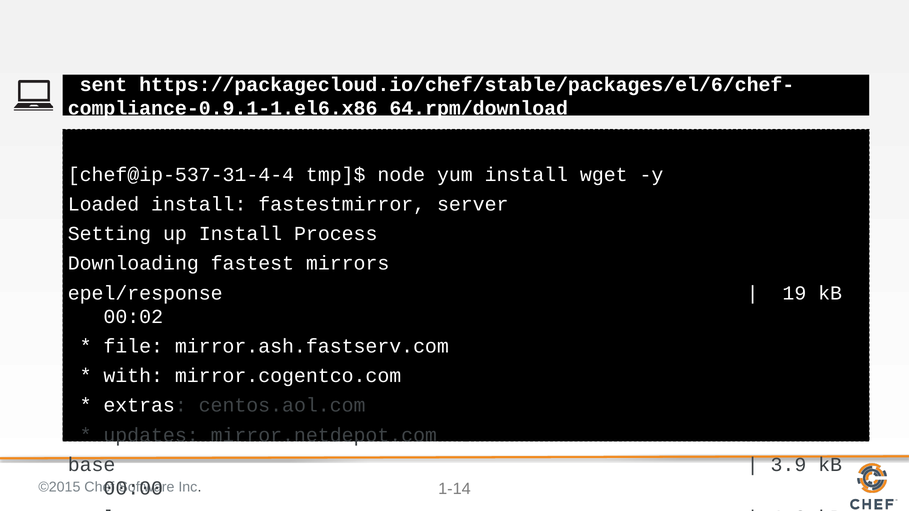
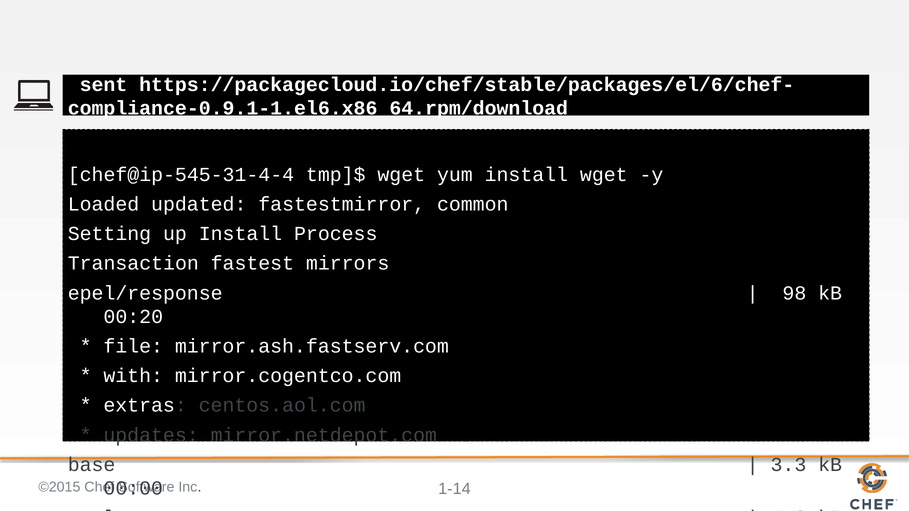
chef@ip-537-31-4-4: chef@ip-537-31-4-4 -> chef@ip-545-31-4-4
tmp]$ node: node -> wget
Loaded install: install -> updated
server: server -> common
Downloading at (133, 264): Downloading -> Transaction
19: 19 -> 98
00:02: 00:02 -> 00:20
3.9: 3.9 -> 3.3
